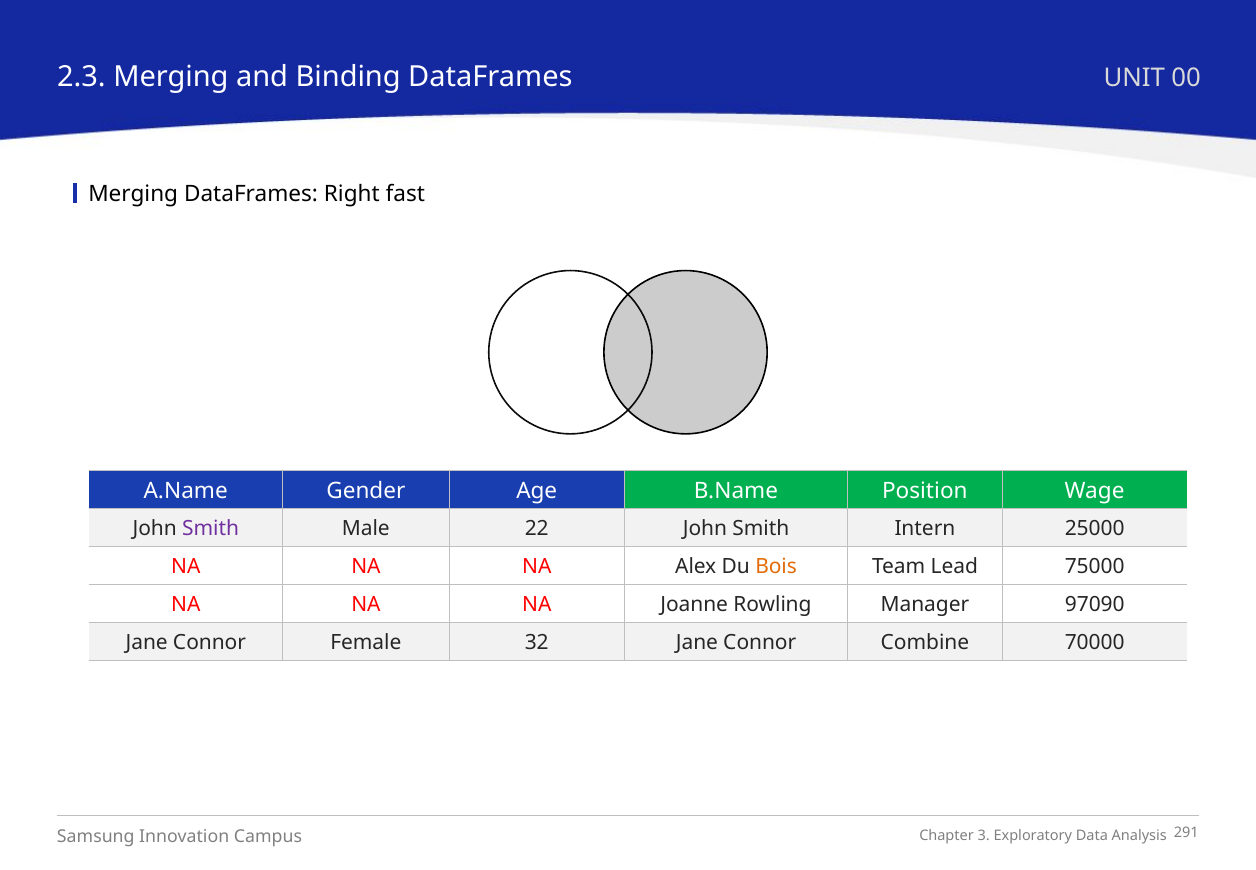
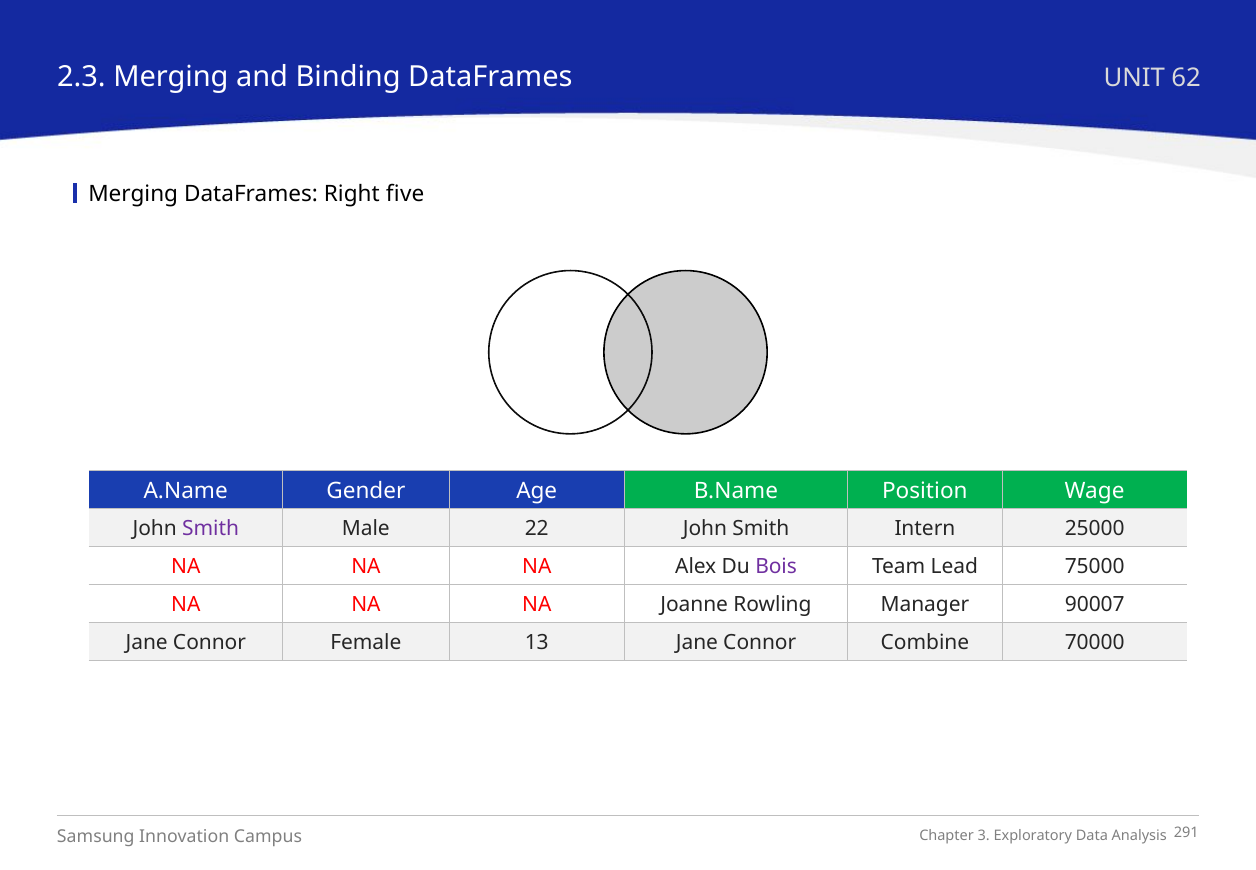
00: 00 -> 62
fast: fast -> five
Bois colour: orange -> purple
97090: 97090 -> 90007
32: 32 -> 13
